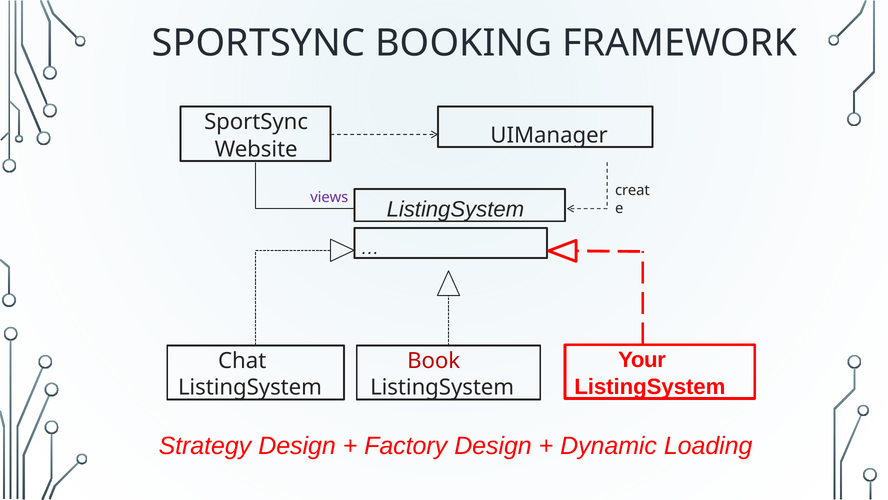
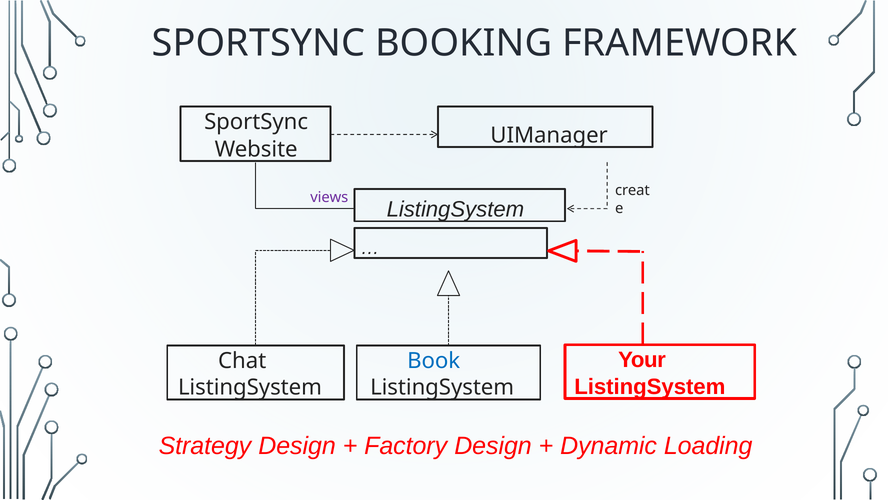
Book colour: red -> blue
